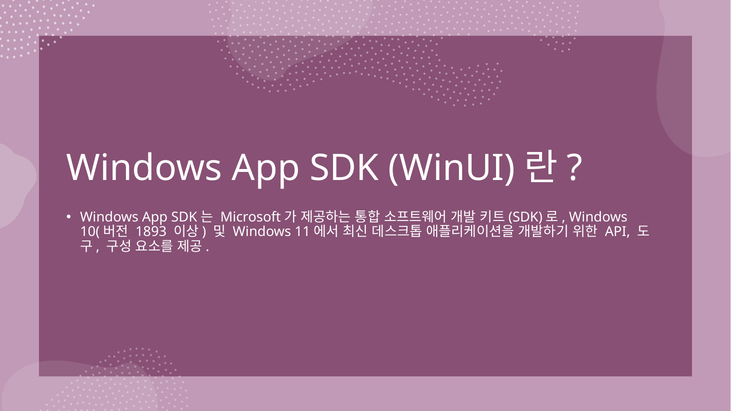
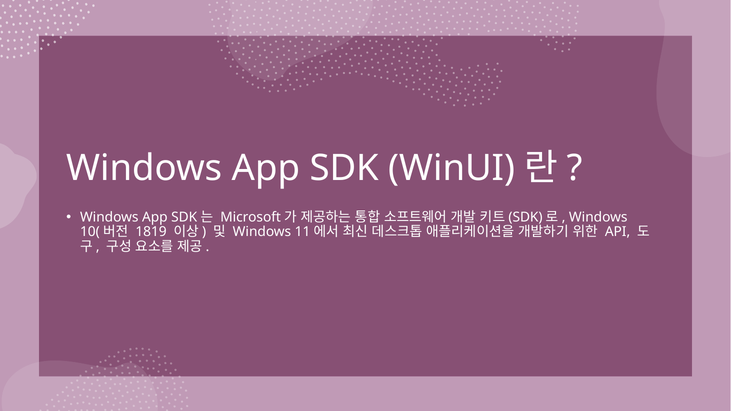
1893: 1893 -> 1819
